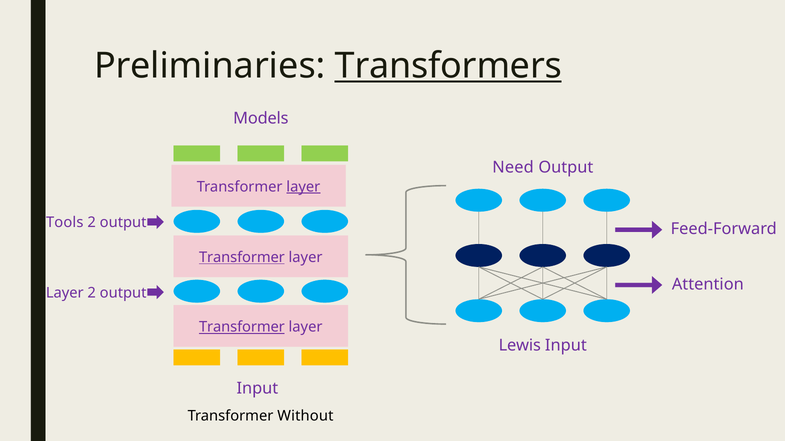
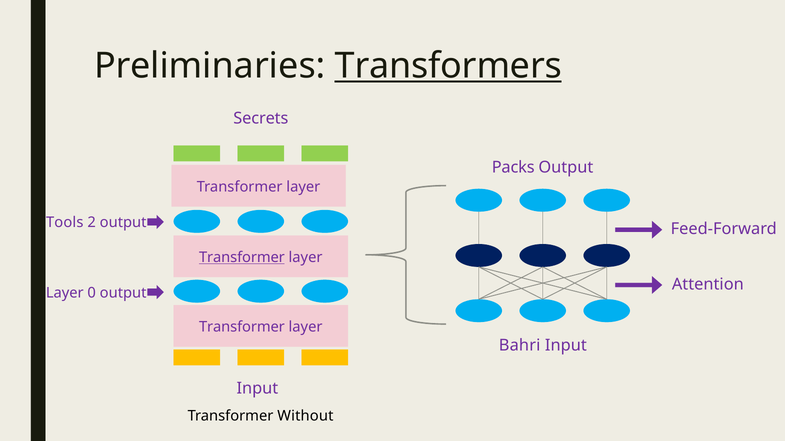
Models: Models -> Secrets
Need: Need -> Packs
layer at (303, 187) underline: present -> none
Layer 2: 2 -> 0
Transformer at (242, 327) underline: present -> none
Lewis: Lewis -> Bahri
